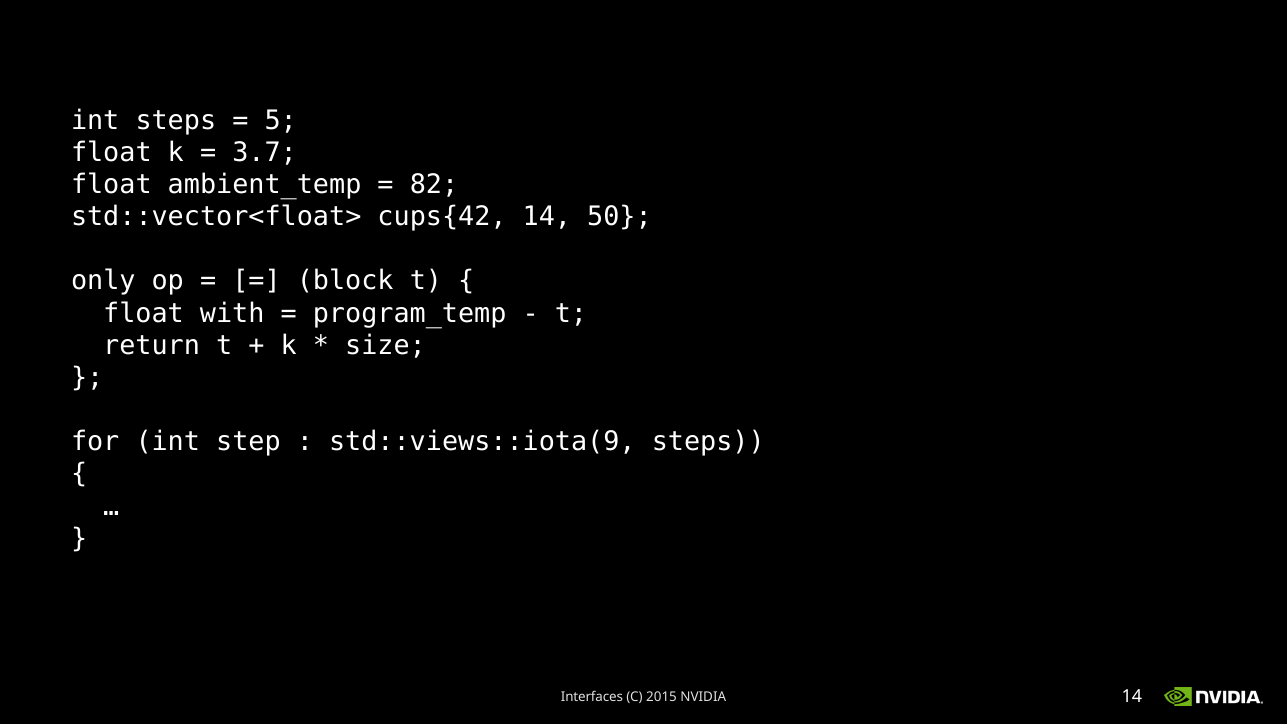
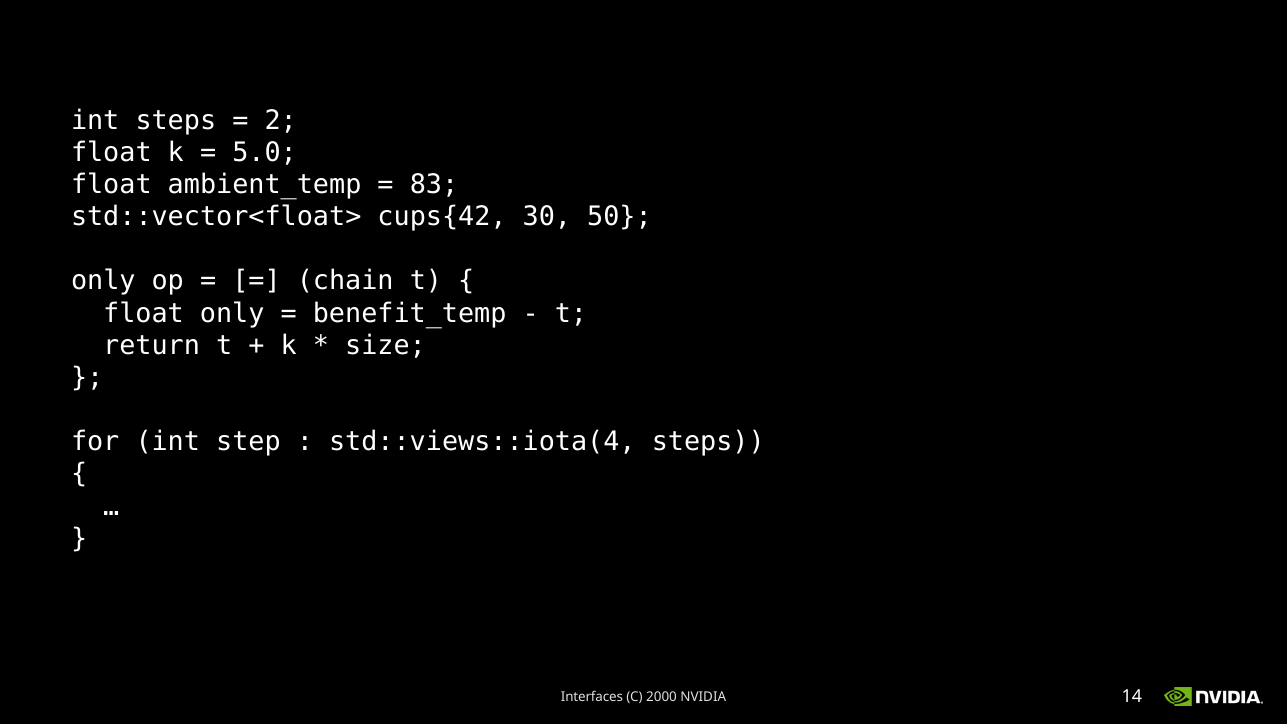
5: 5 -> 2
3.7: 3.7 -> 5.0
82: 82 -> 83
cups{42 14: 14 -> 30
block: block -> chain
float with: with -> only
program_temp: program_temp -> benefit_temp
std::views::iota(9: std::views::iota(9 -> std::views::iota(4
2015: 2015 -> 2000
